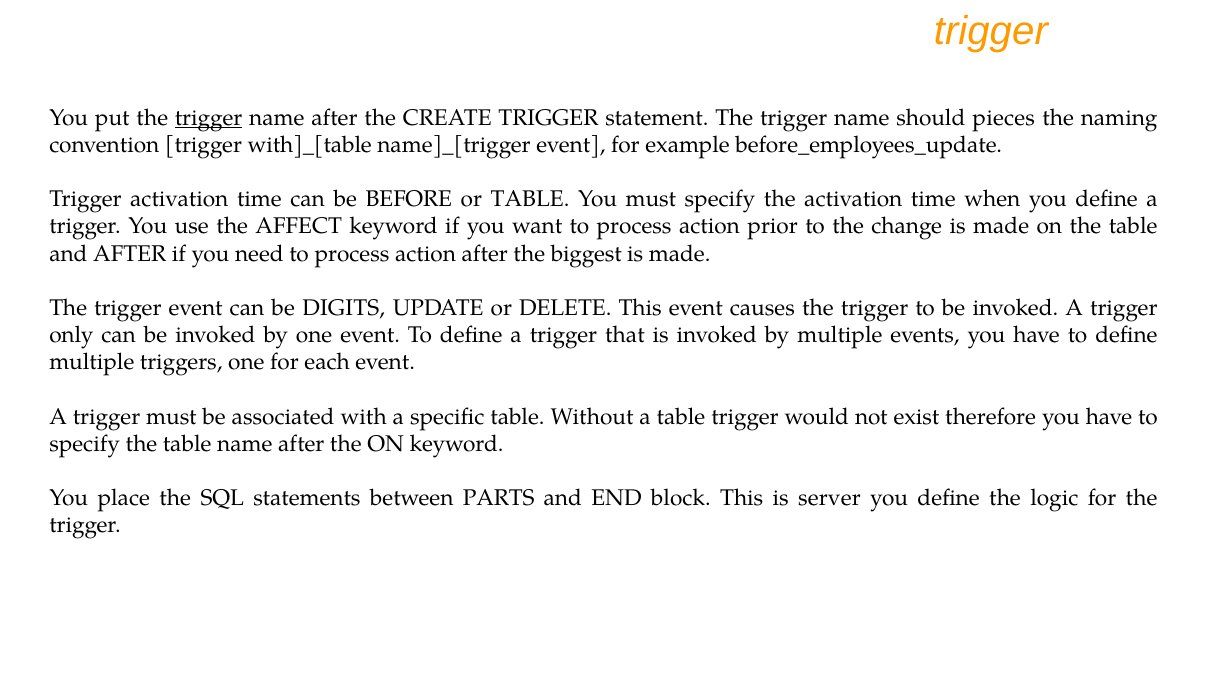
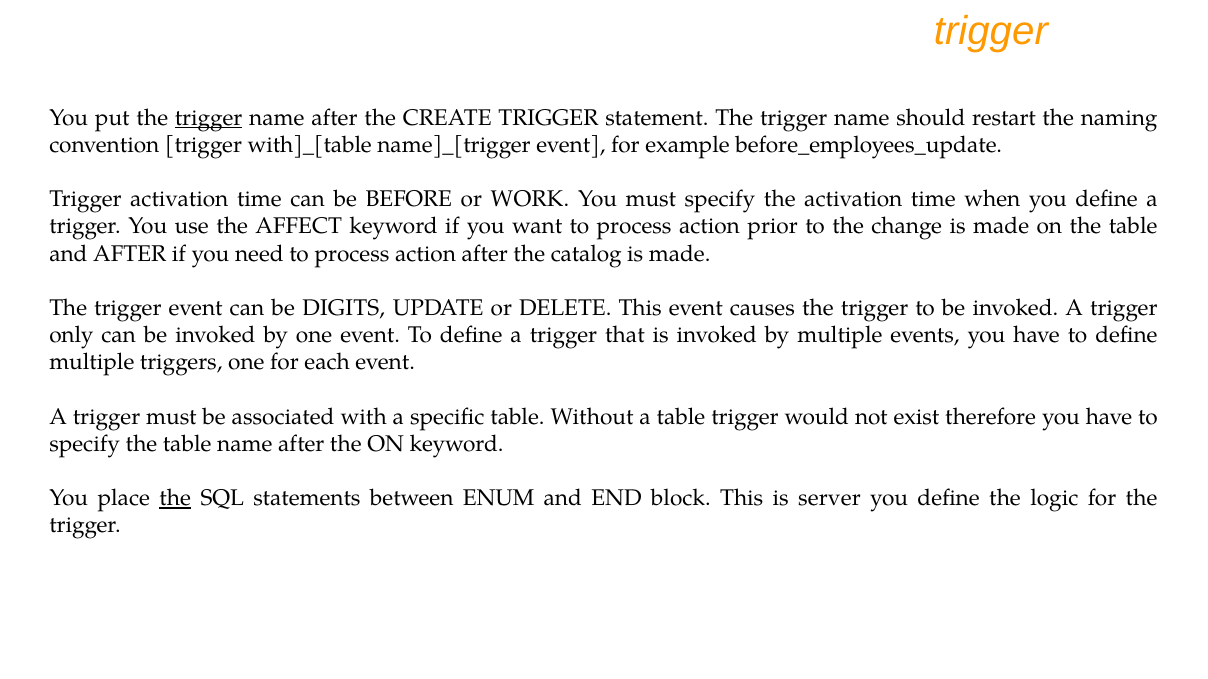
pieces: pieces -> restart
or TABLE: TABLE -> WORK
biggest: biggest -> catalog
the at (175, 498) underline: none -> present
PARTS: PARTS -> ENUM
